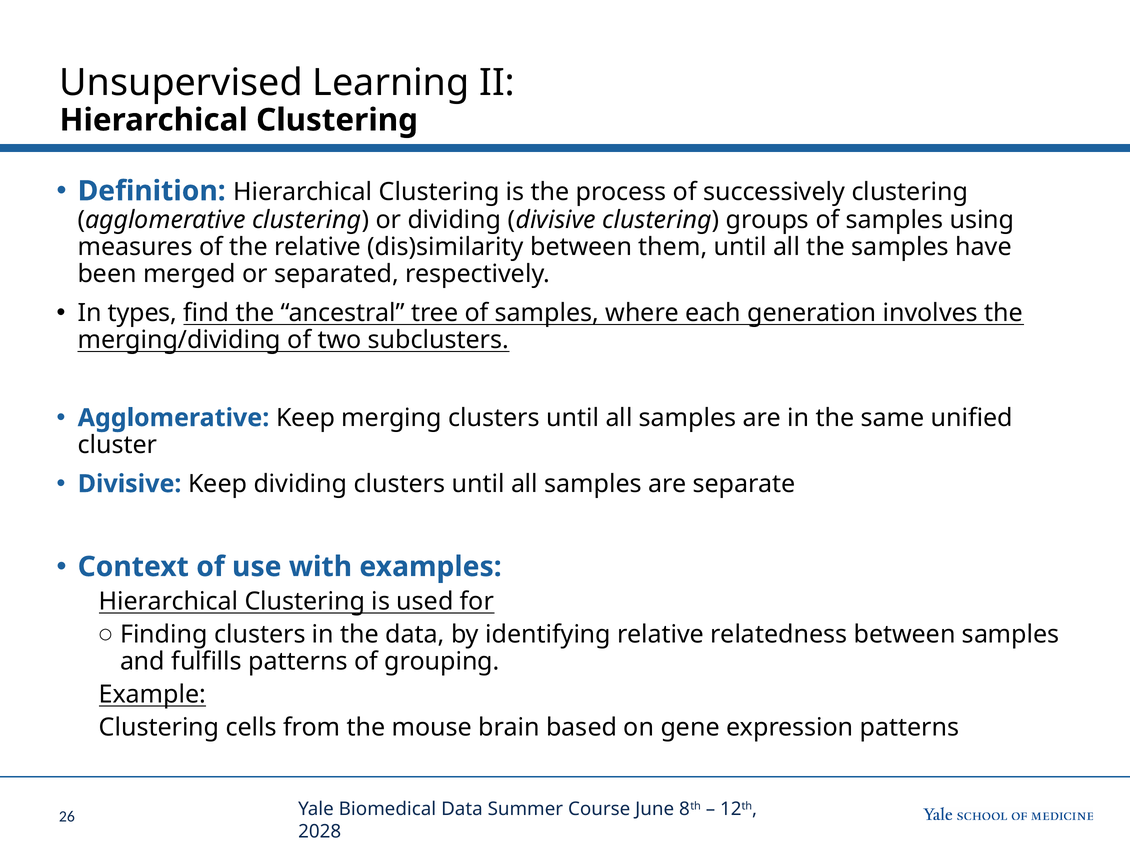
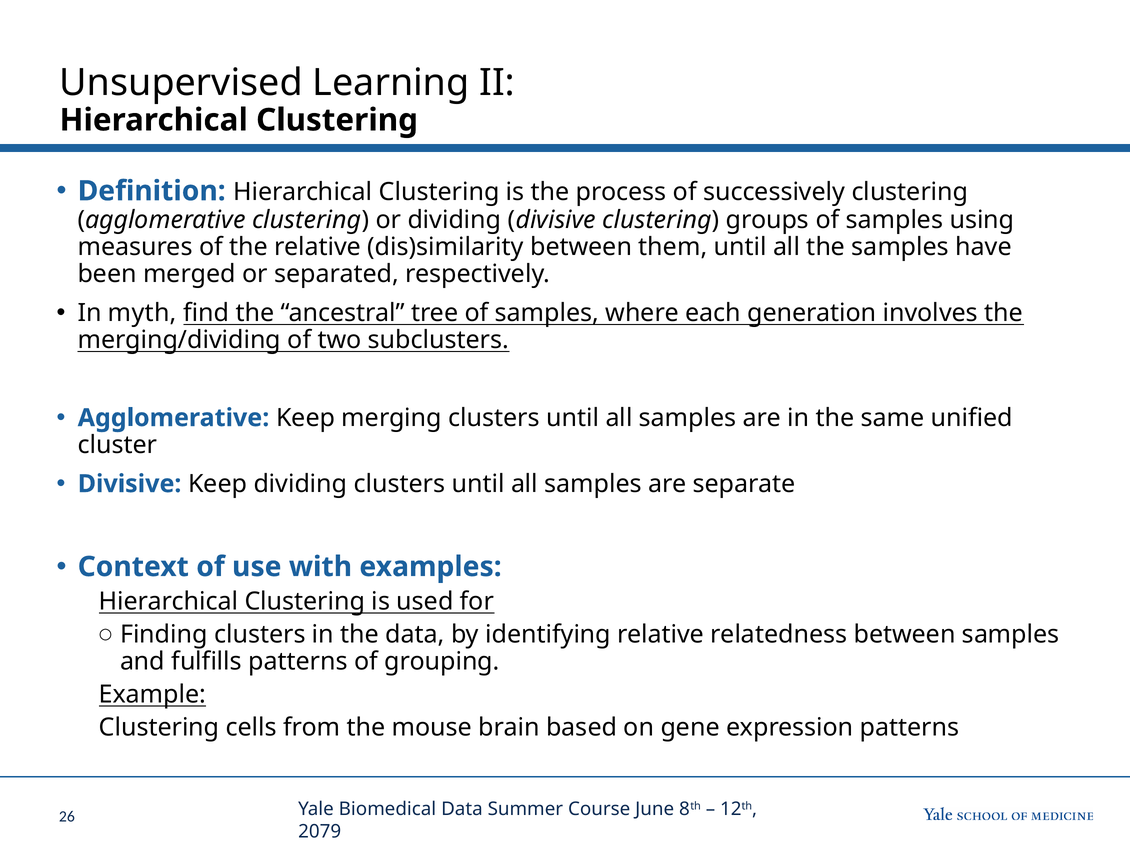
types: types -> myth
2028: 2028 -> 2079
